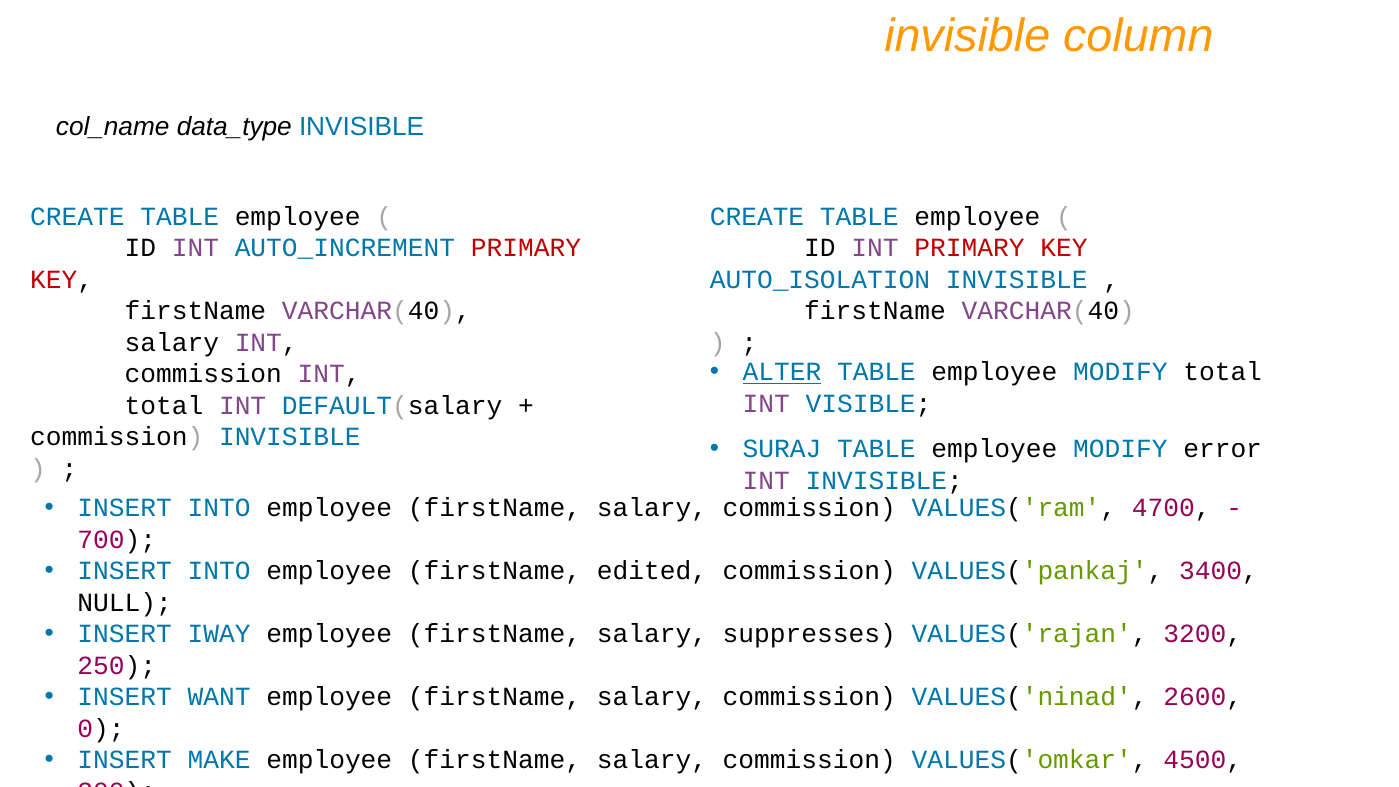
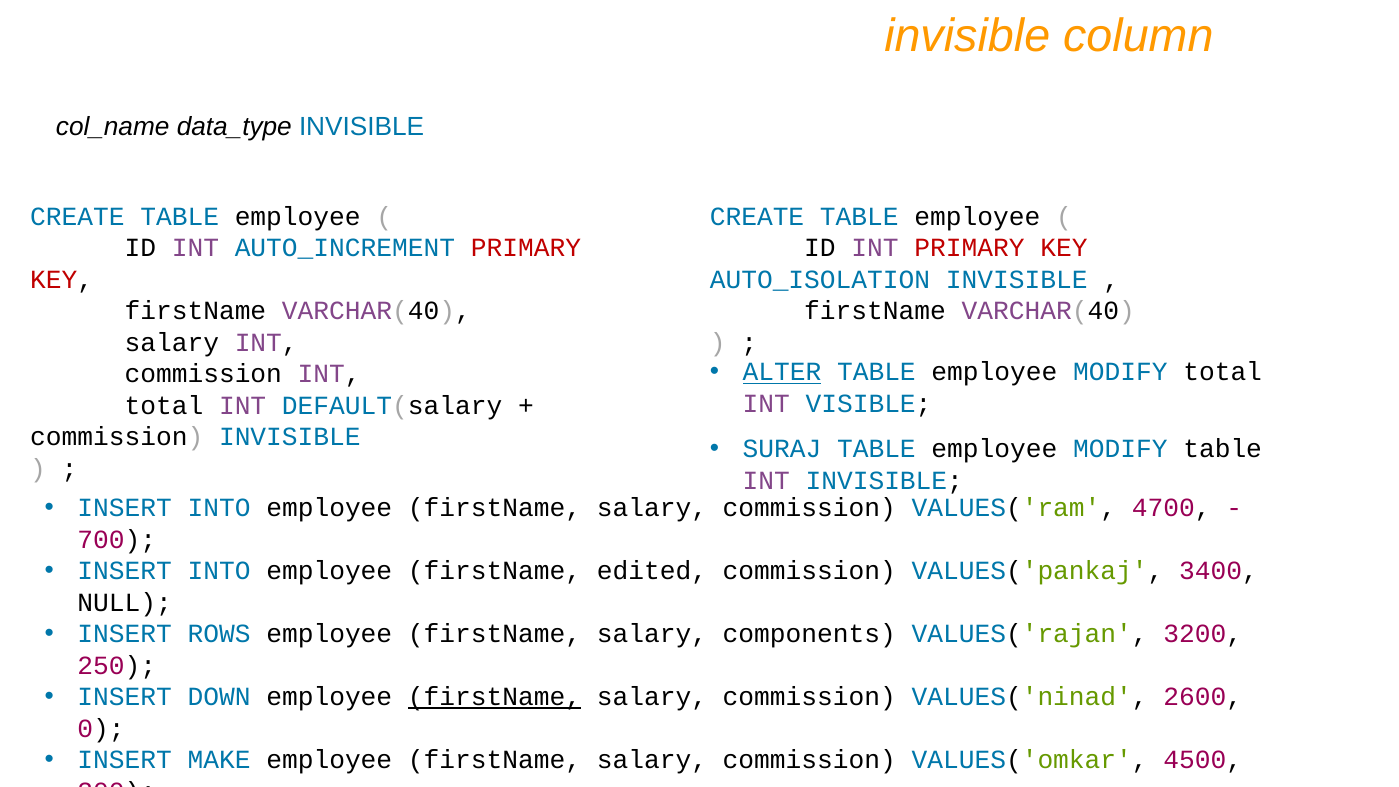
MODIFY error: error -> table
IWAY: IWAY -> ROWS
suppresses: suppresses -> components
WANT: WANT -> DOWN
firstName at (495, 697) underline: none -> present
